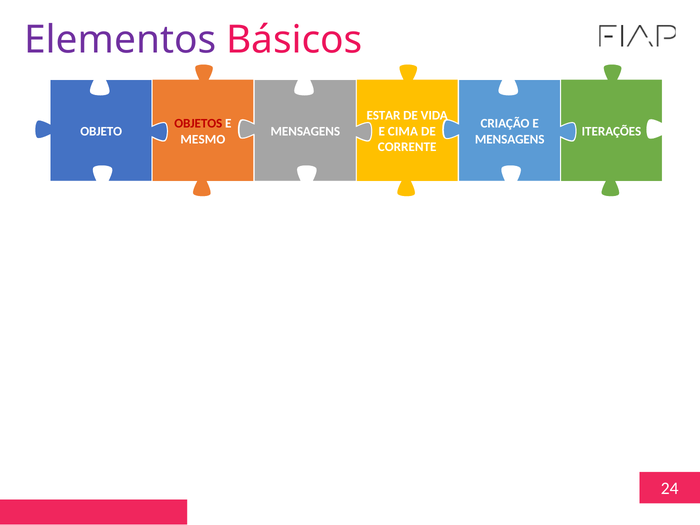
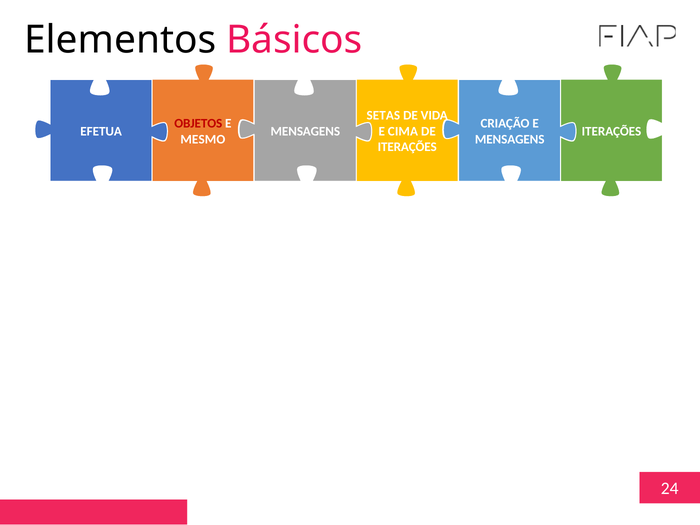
Elementos colour: purple -> black
ESTAR: ESTAR -> SETAS
OBJETO: OBJETO -> EFETUA
CORRENTE at (407, 147): CORRENTE -> ITERAÇÕES
